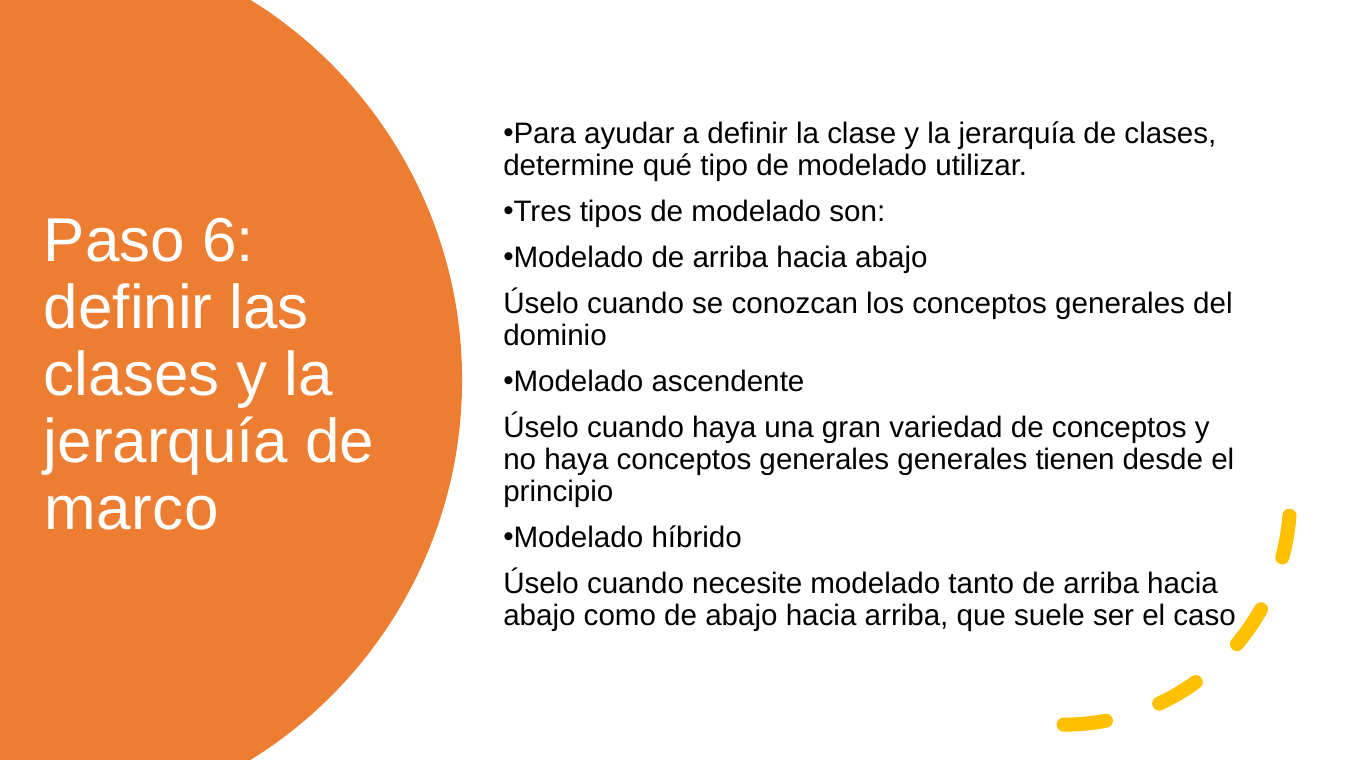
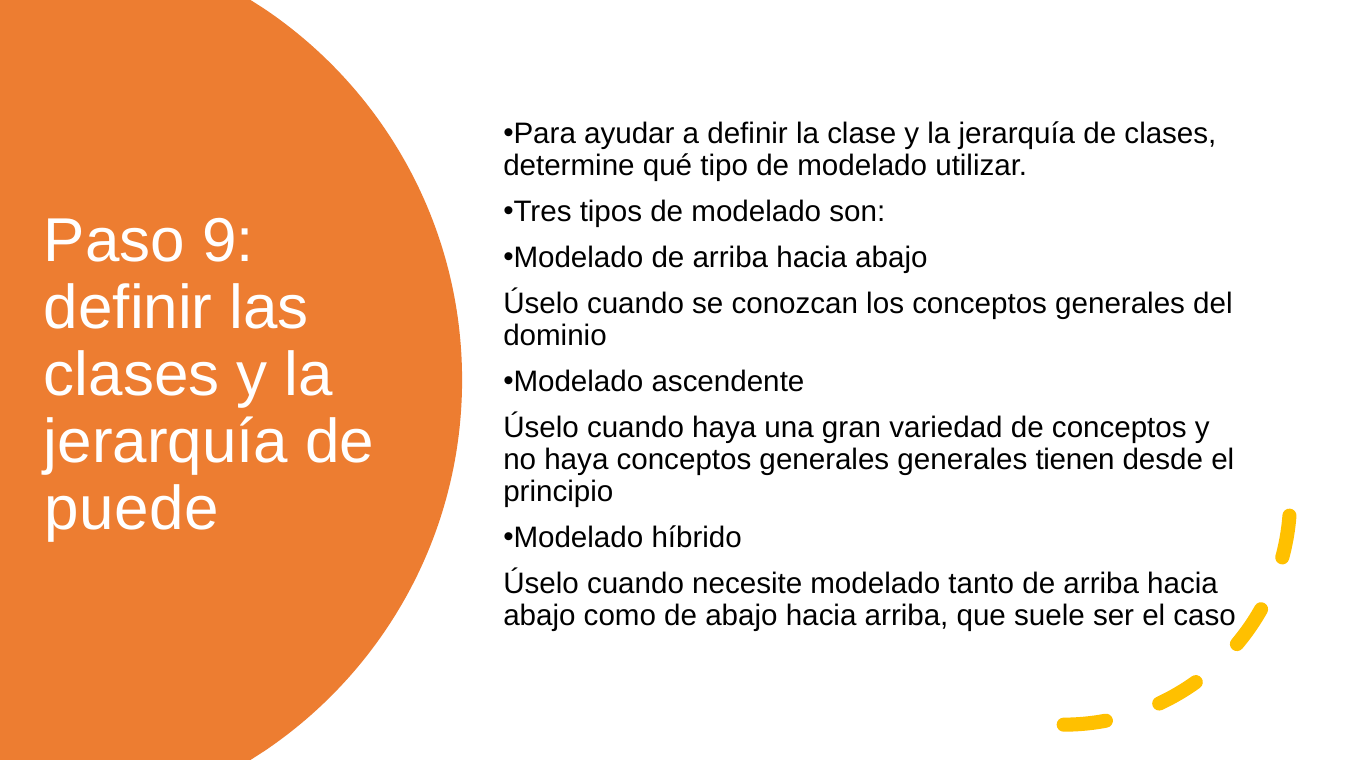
6: 6 -> 9
marco: marco -> puede
